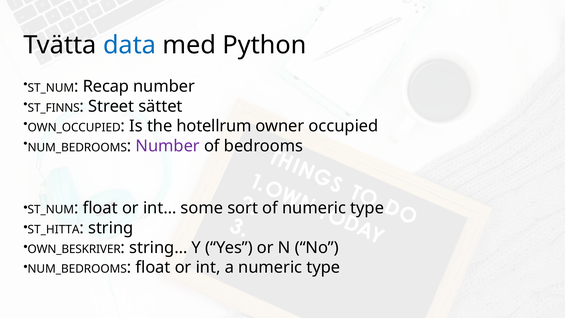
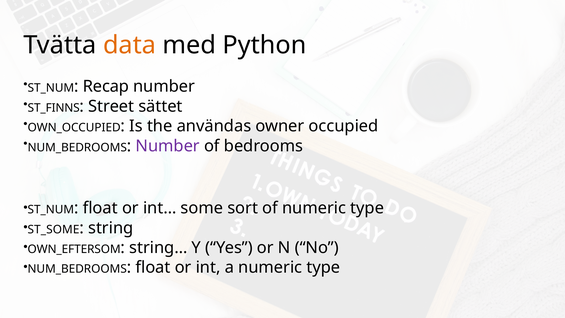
data colour: blue -> orange
hotellrum: hotellrum -> användas
ST_HITTA: ST_HITTA -> ST_SOME
OWN_BESKRIVER: OWN_BESKRIVER -> OWN_EFTERSOM
